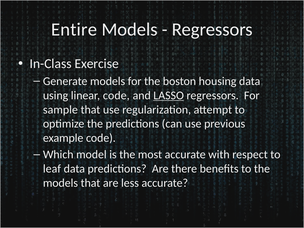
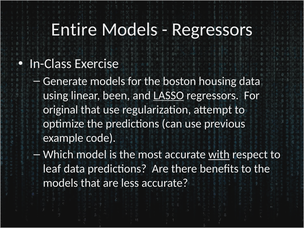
linear code: code -> been
sample: sample -> original
with underline: none -> present
